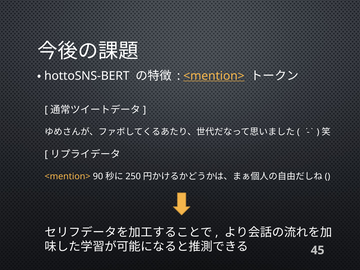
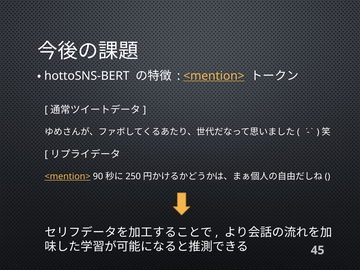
<mention> at (68, 176) underline: none -> present
